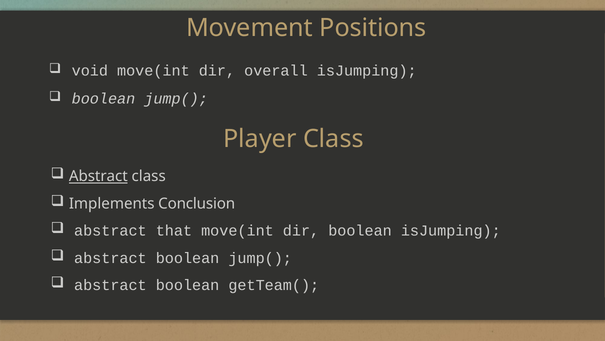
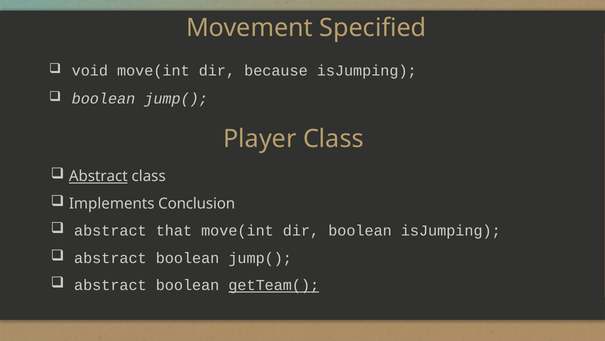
Positions: Positions -> Specified
overall: overall -> because
getTeam( underline: none -> present
